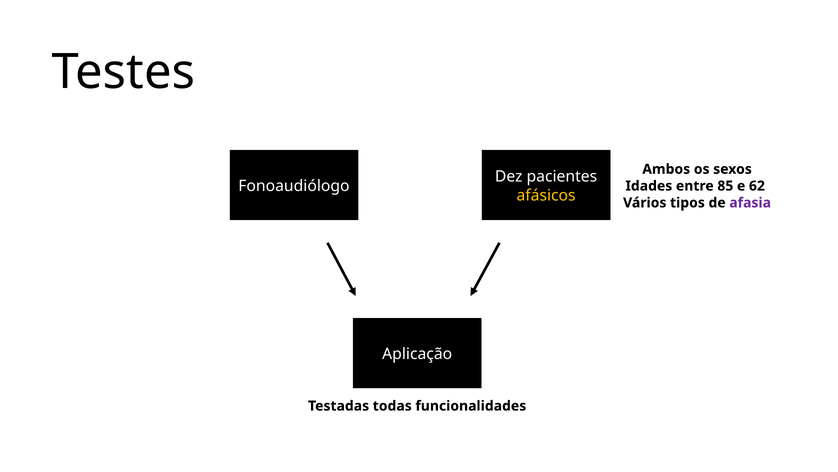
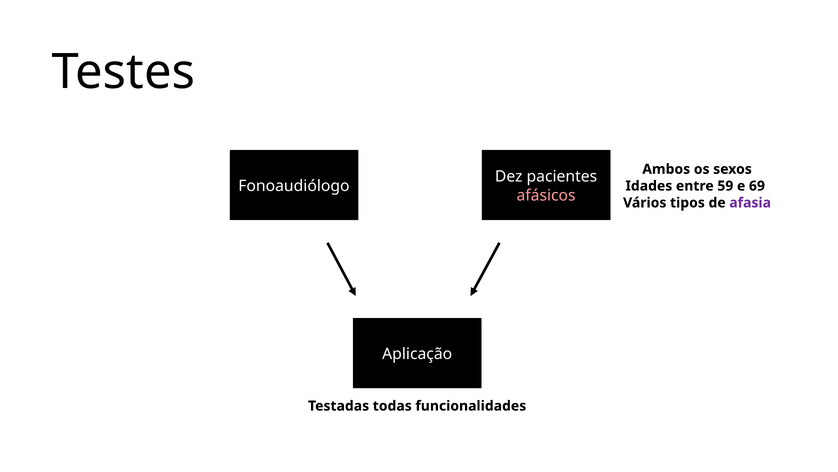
85: 85 -> 59
62: 62 -> 69
afásicos colour: yellow -> pink
